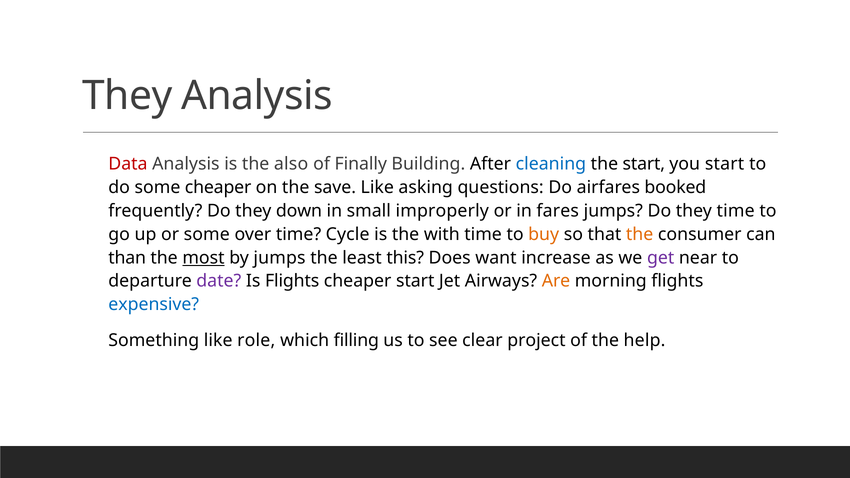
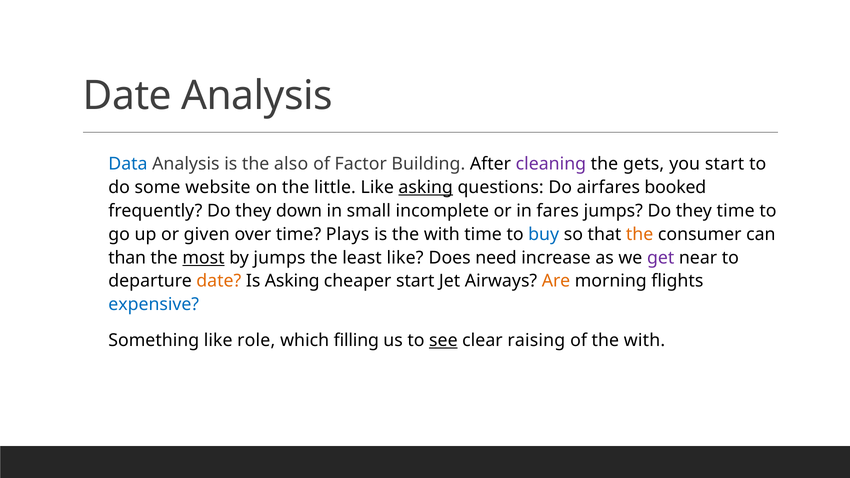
They at (127, 96): They -> Date
Data colour: red -> blue
Finally: Finally -> Factor
cleaning colour: blue -> purple
the start: start -> gets
some cheaper: cheaper -> website
save: save -> little
asking at (426, 188) underline: none -> present
improperly: improperly -> incomplete
or some: some -> given
Cycle: Cycle -> Plays
buy colour: orange -> blue
least this: this -> like
want: want -> need
date at (219, 281) colour: purple -> orange
Is Flights: Flights -> Asking
see underline: none -> present
project: project -> raising
of the help: help -> with
